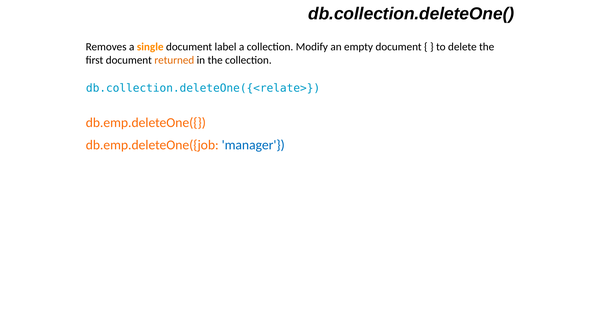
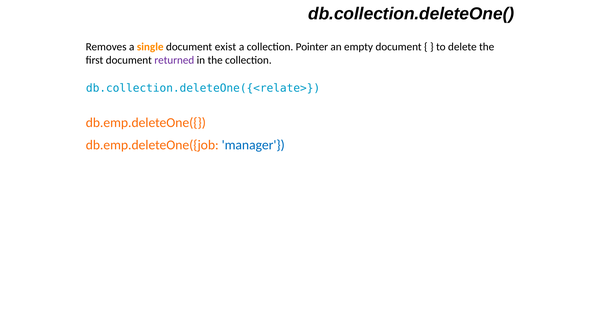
label: label -> exist
Modify: Modify -> Pointer
returned colour: orange -> purple
